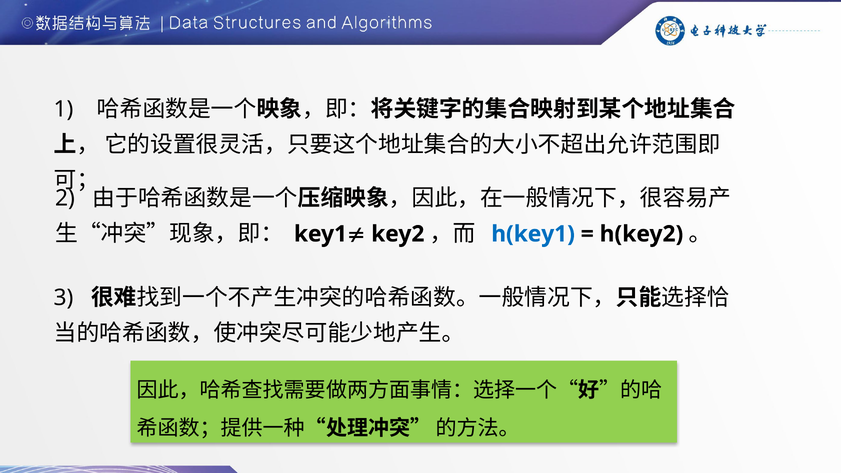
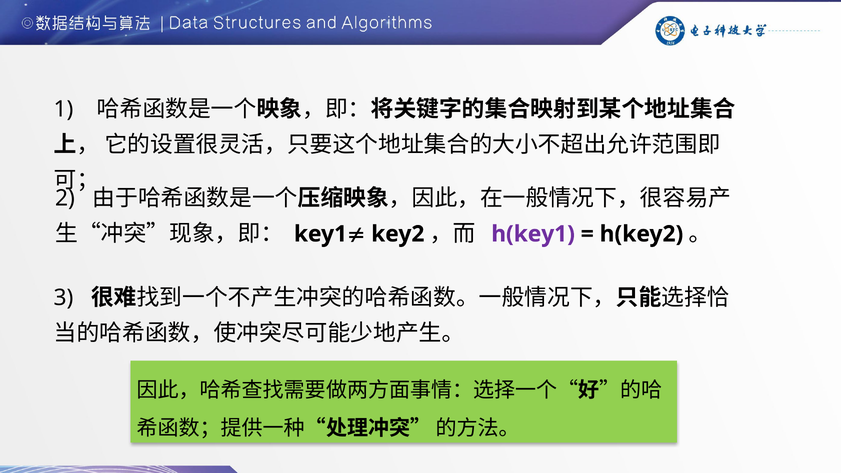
h(key1 colour: blue -> purple
